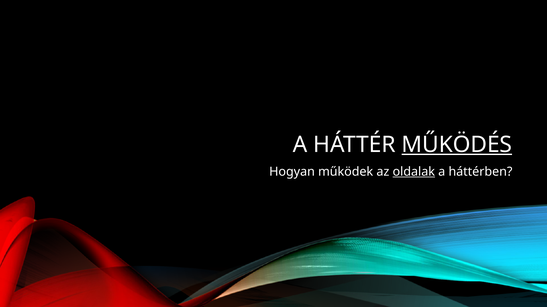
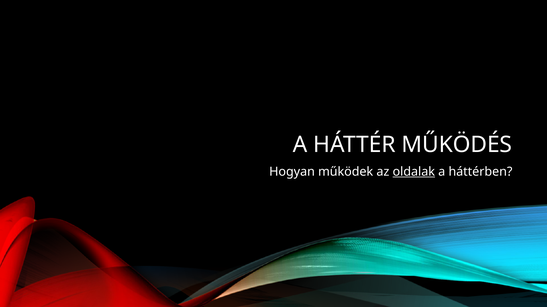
MŰKÖDÉS underline: present -> none
